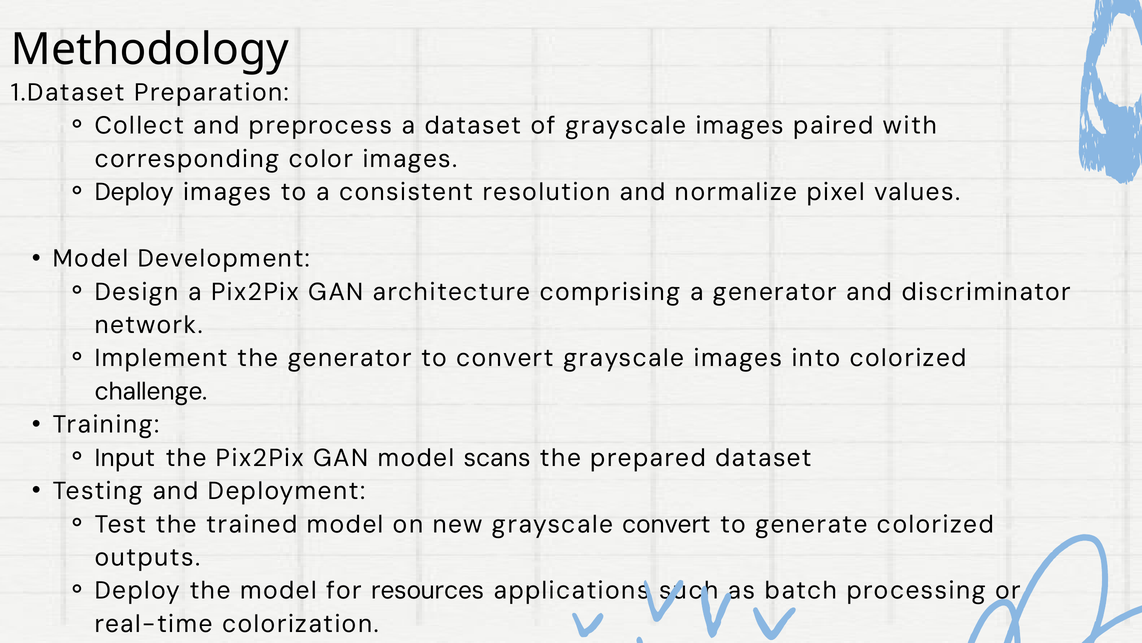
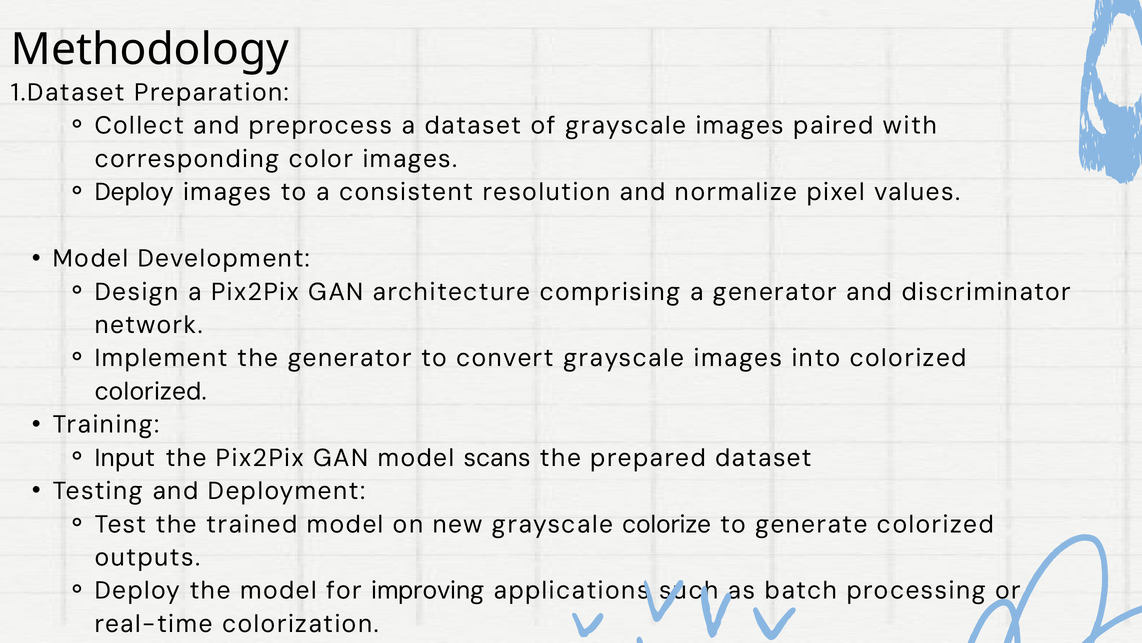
challenge at (151, 391): challenge -> colorized
grayscale convert: convert -> colorize
resources: resources -> improving
